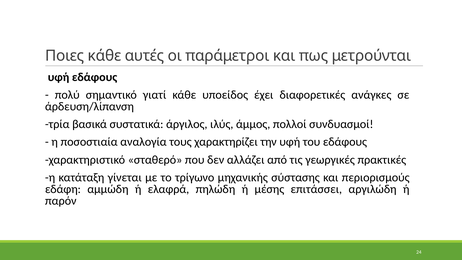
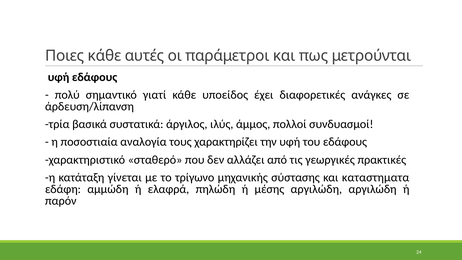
περιορισμούς: περιορισμούς -> καταστηματα
μέσης επιτάσσει: επιτάσσει -> αργιλώδη
